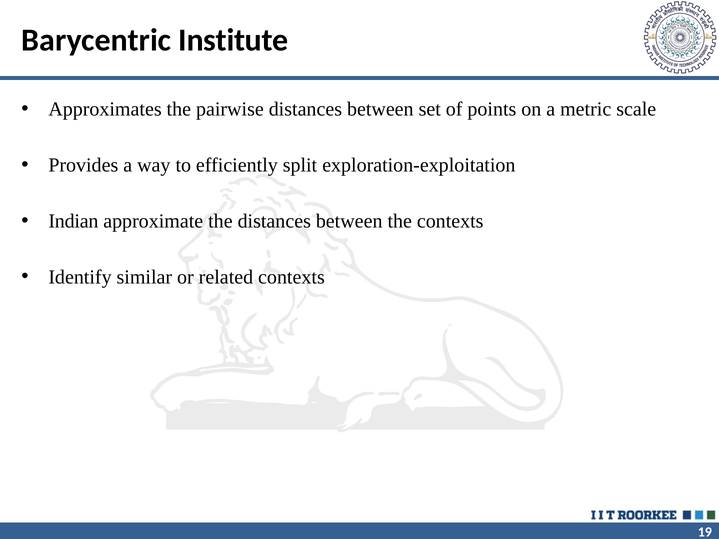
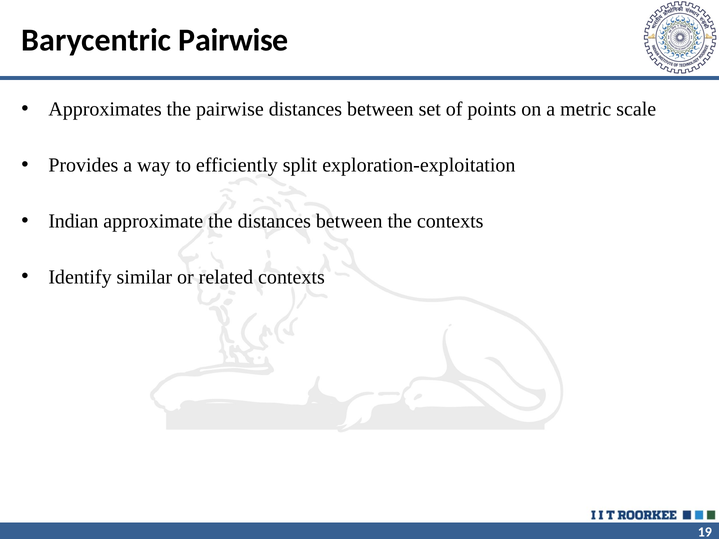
Barycentric Institute: Institute -> Pairwise
